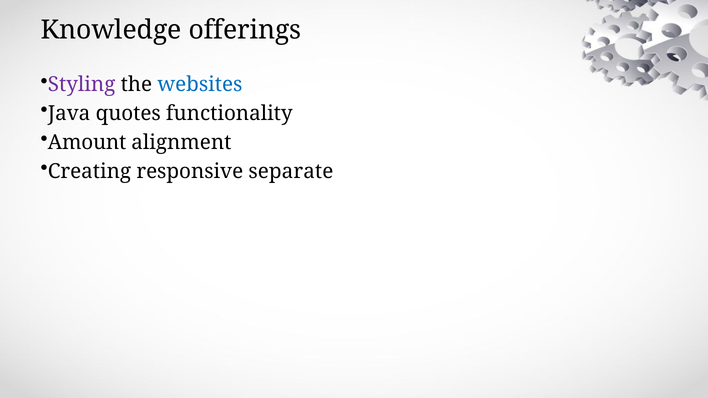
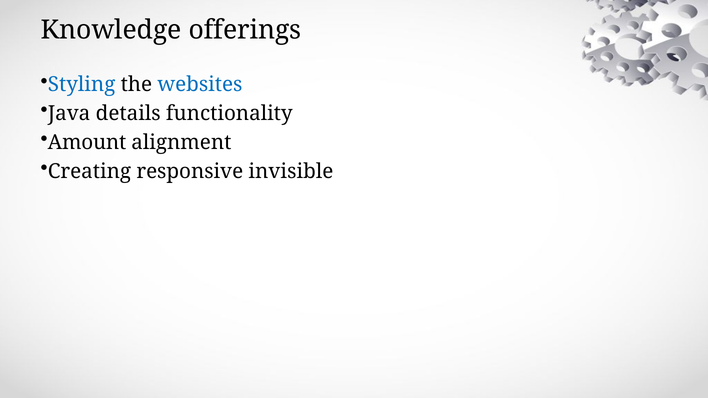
Styling colour: purple -> blue
quotes: quotes -> details
separate: separate -> invisible
